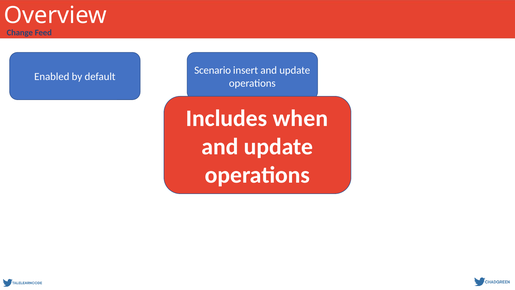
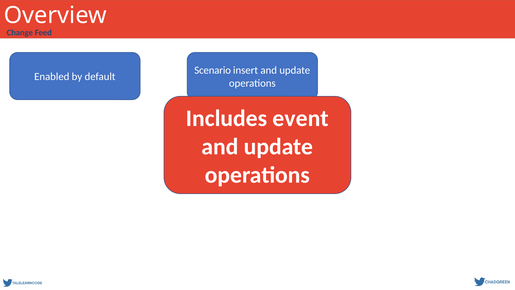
when: when -> event
